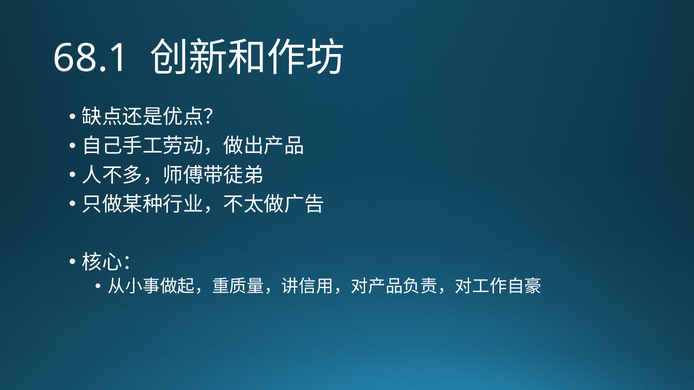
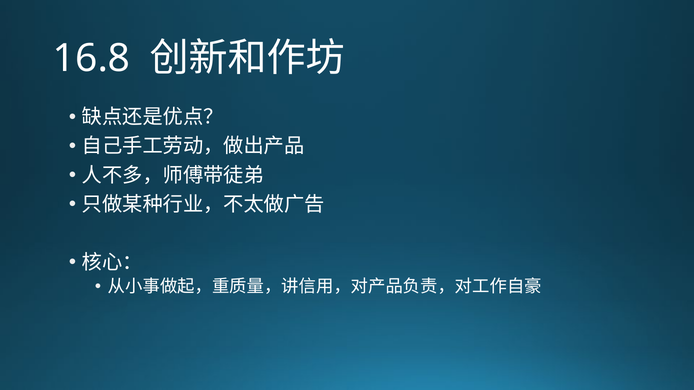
68.1: 68.1 -> 16.8
